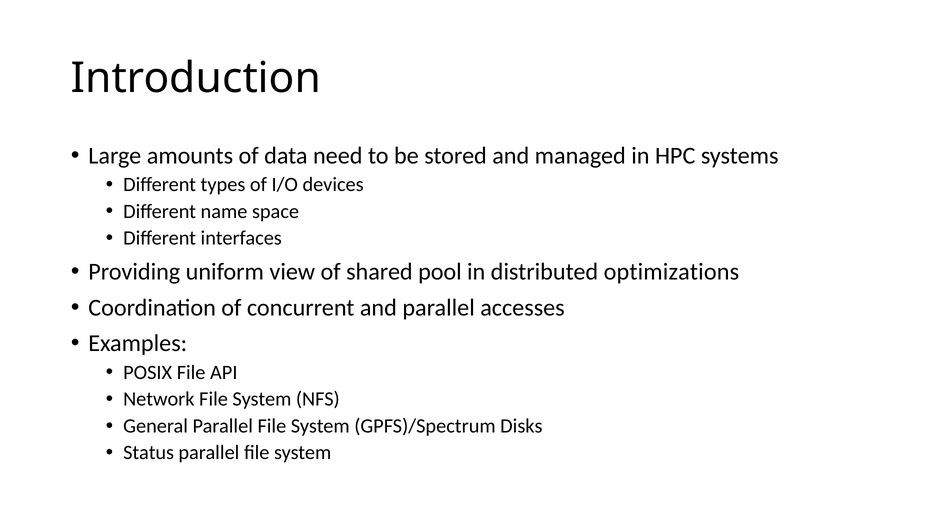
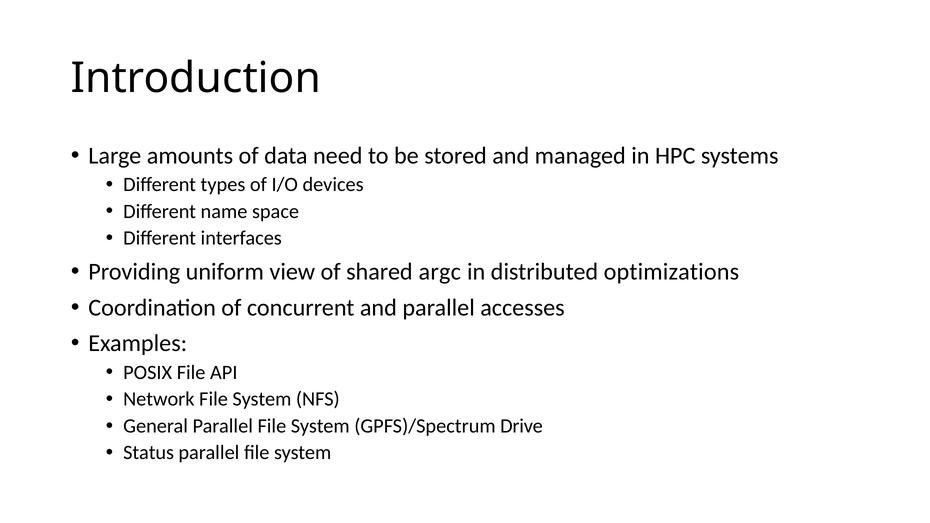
pool: pool -> argc
Disks: Disks -> Drive
